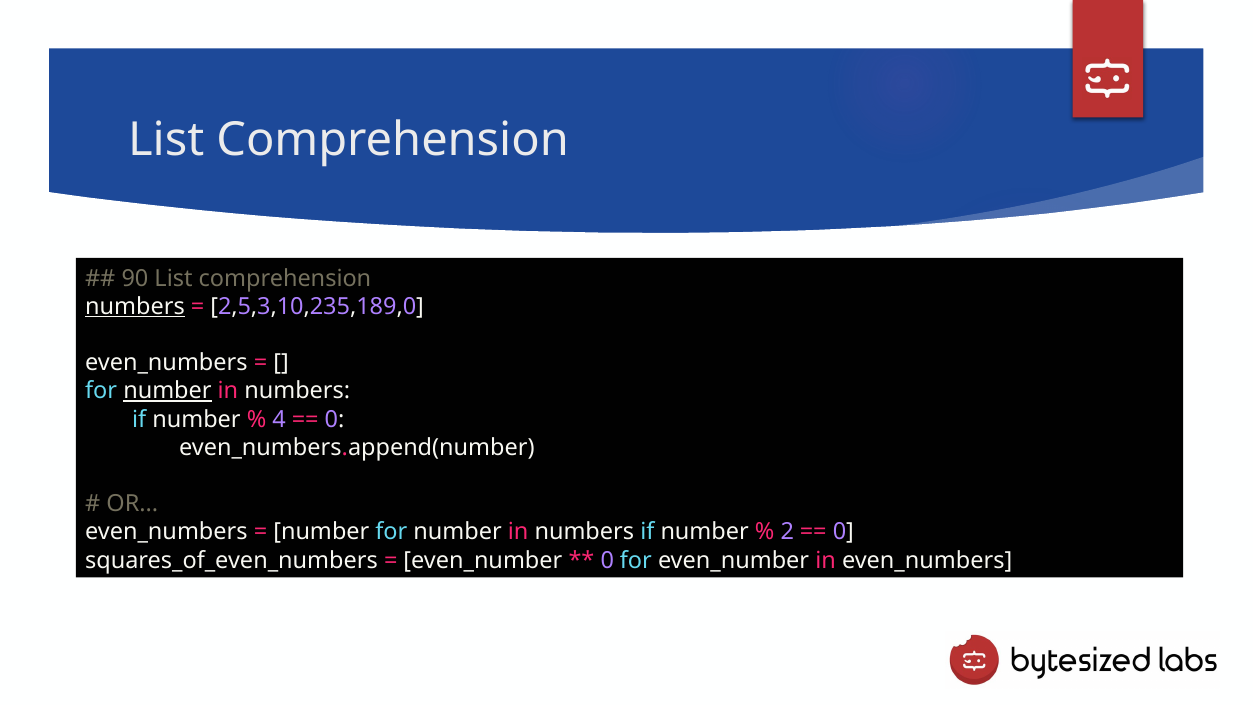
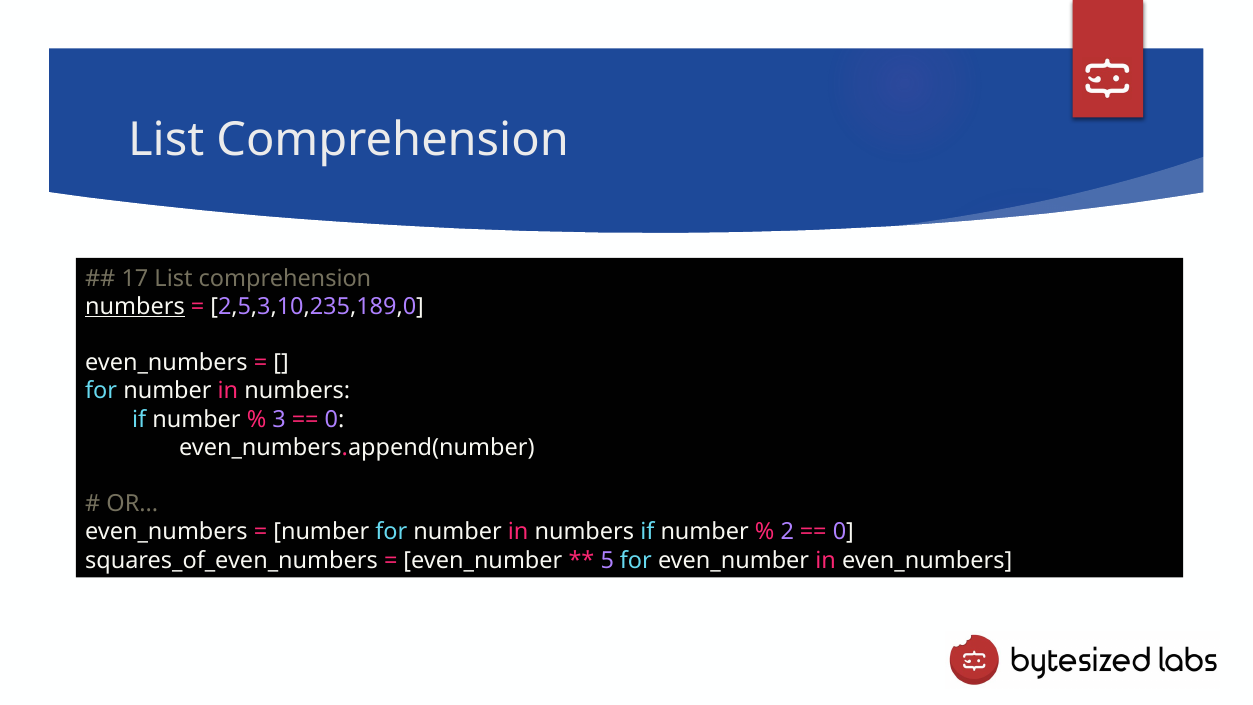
90: 90 -> 17
number at (167, 391) underline: present -> none
4: 4 -> 3
0 at (607, 560): 0 -> 5
